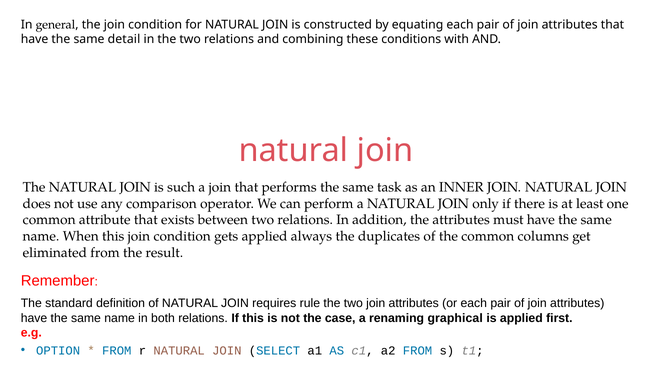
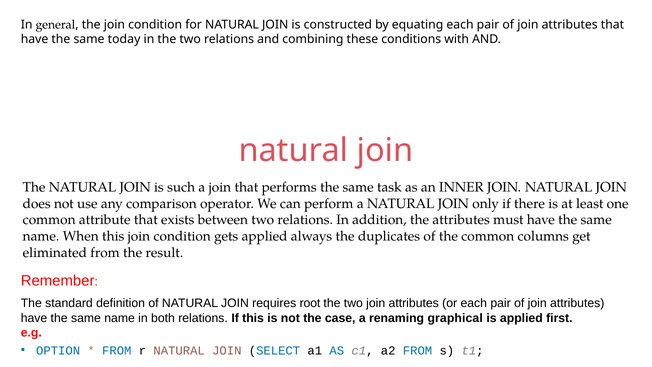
detail: detail -> today
rule: rule -> root
